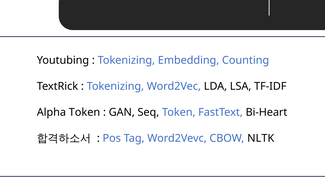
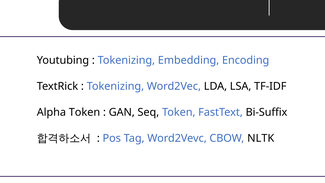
Counting: Counting -> Encoding
Bi-Heart: Bi-Heart -> Bi-Suffix
